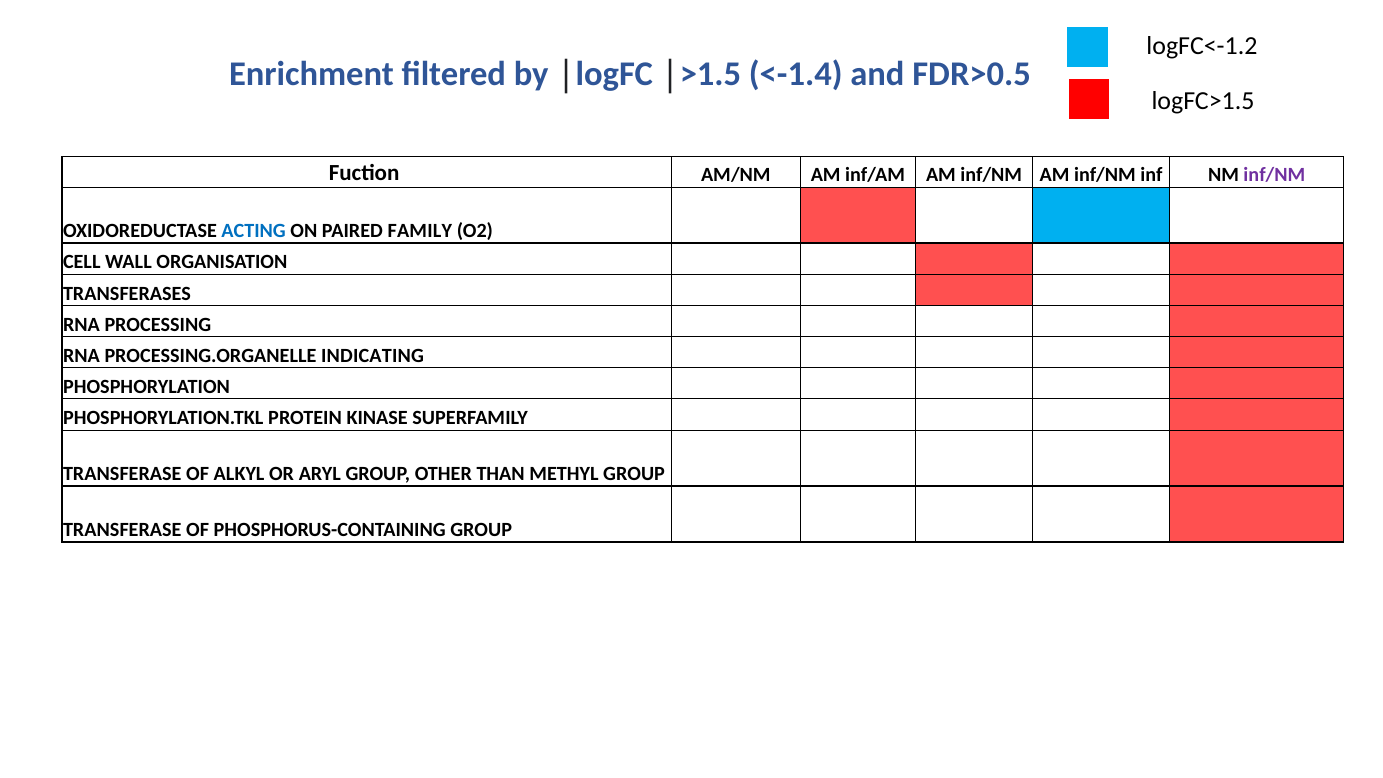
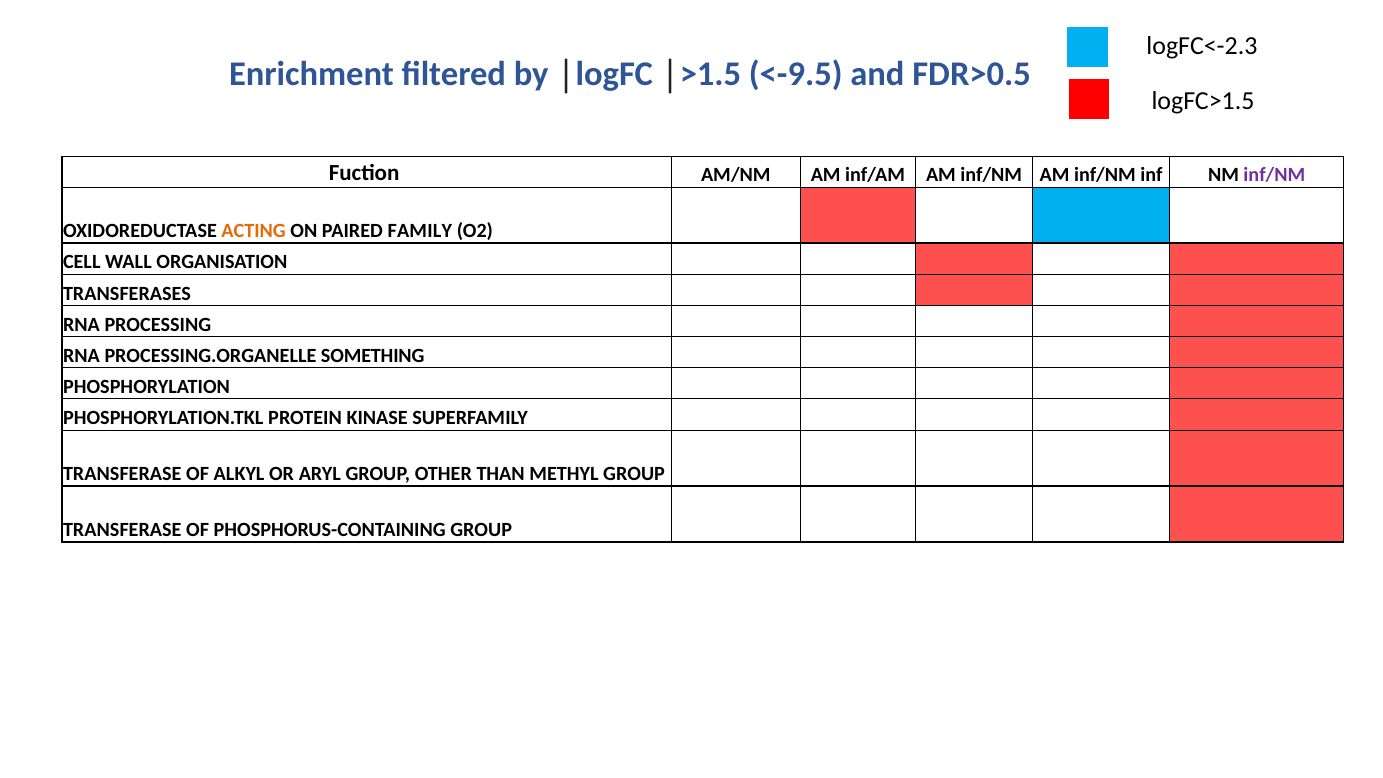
logFC<-1.2: logFC<-1.2 -> logFC<-2.3
<-1.4: <-1.4 -> <-9.5
ACTING colour: blue -> orange
INDICATING: INDICATING -> SOMETHING
